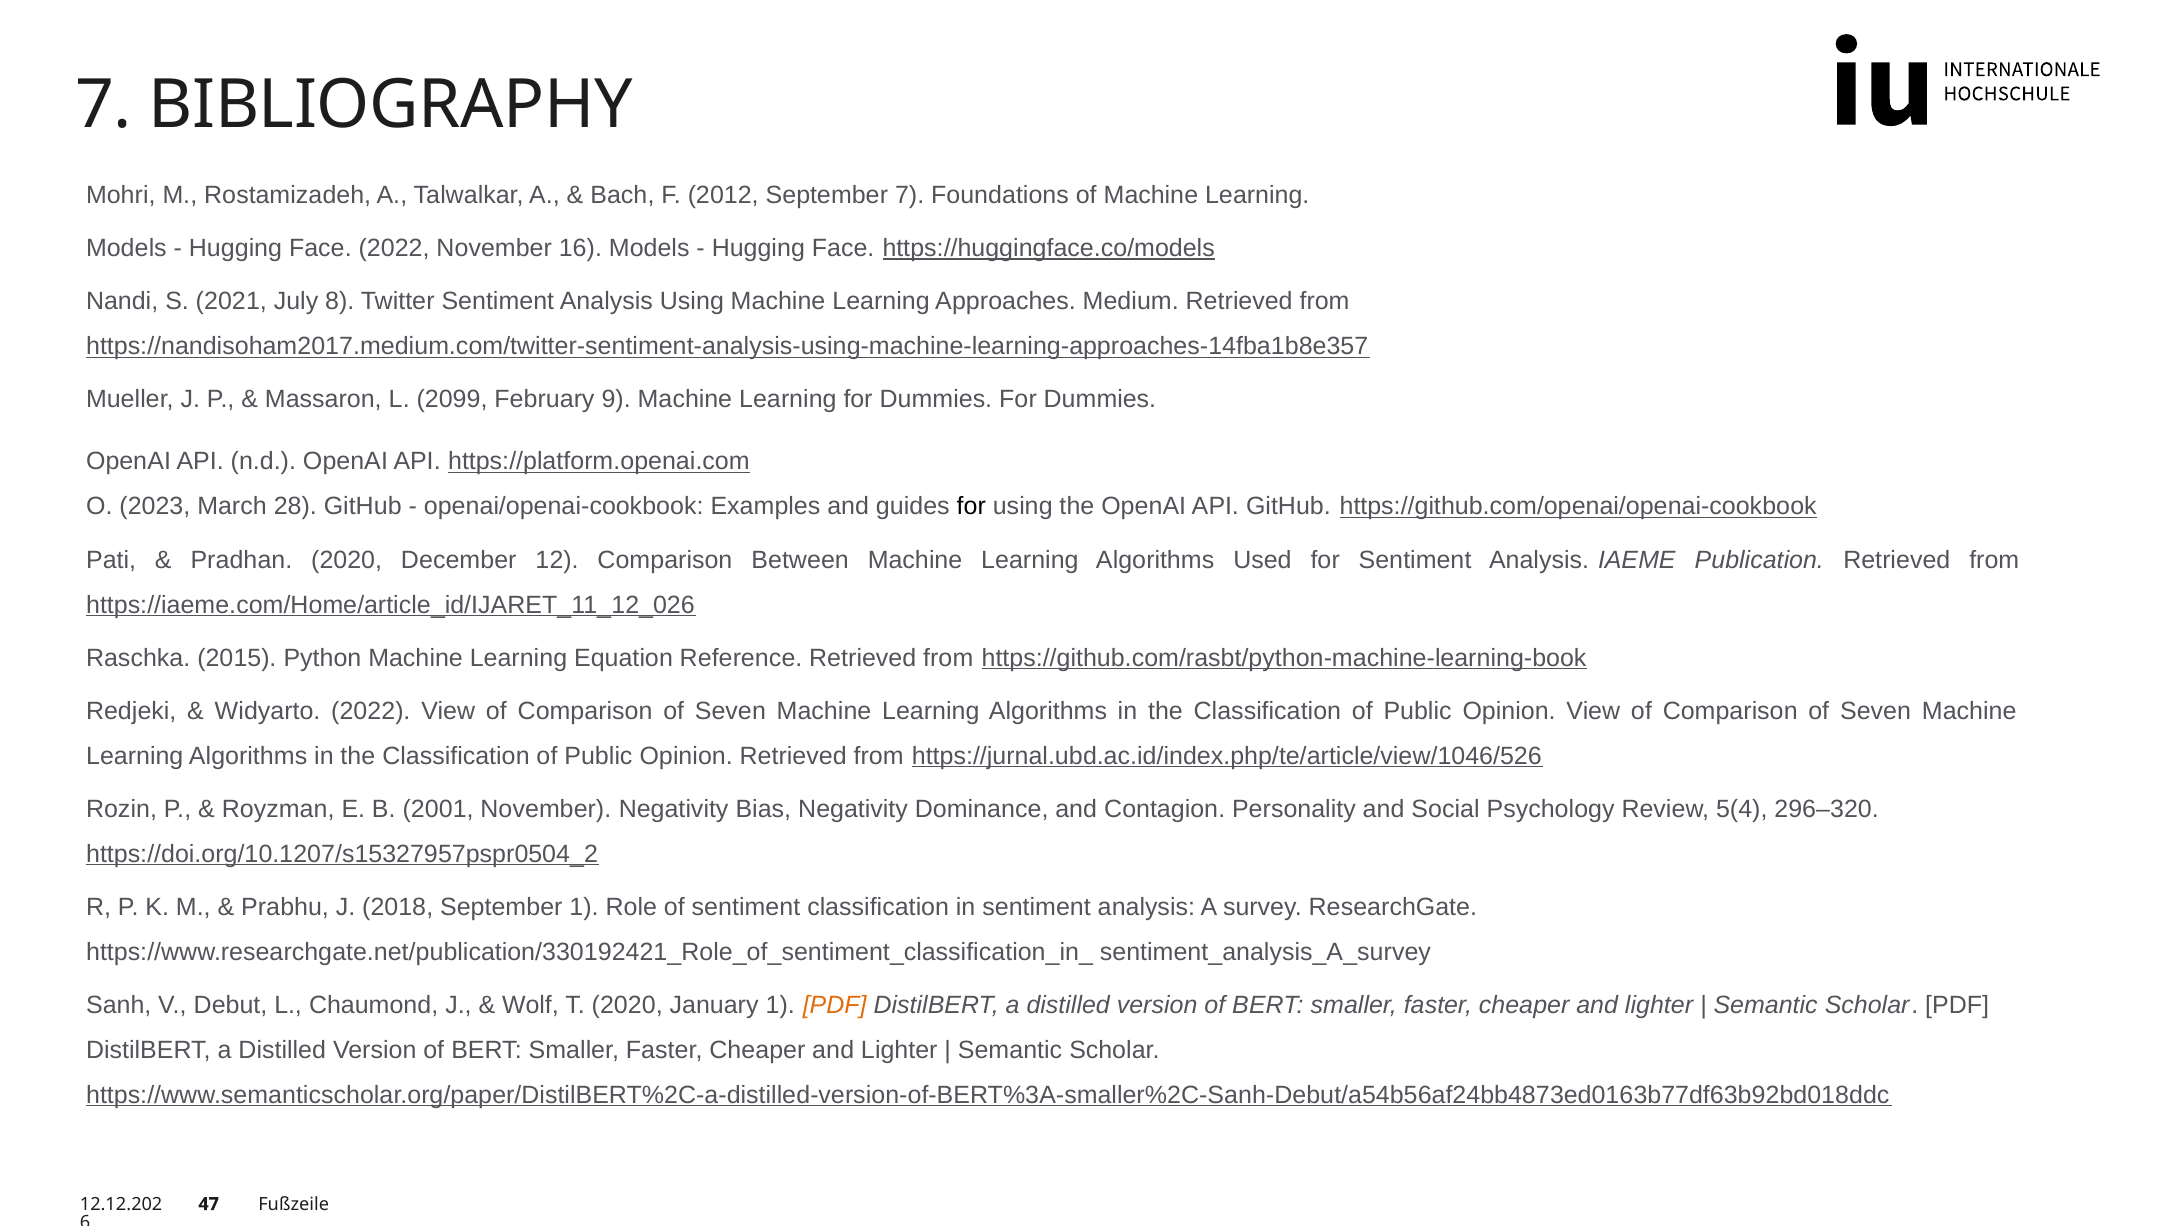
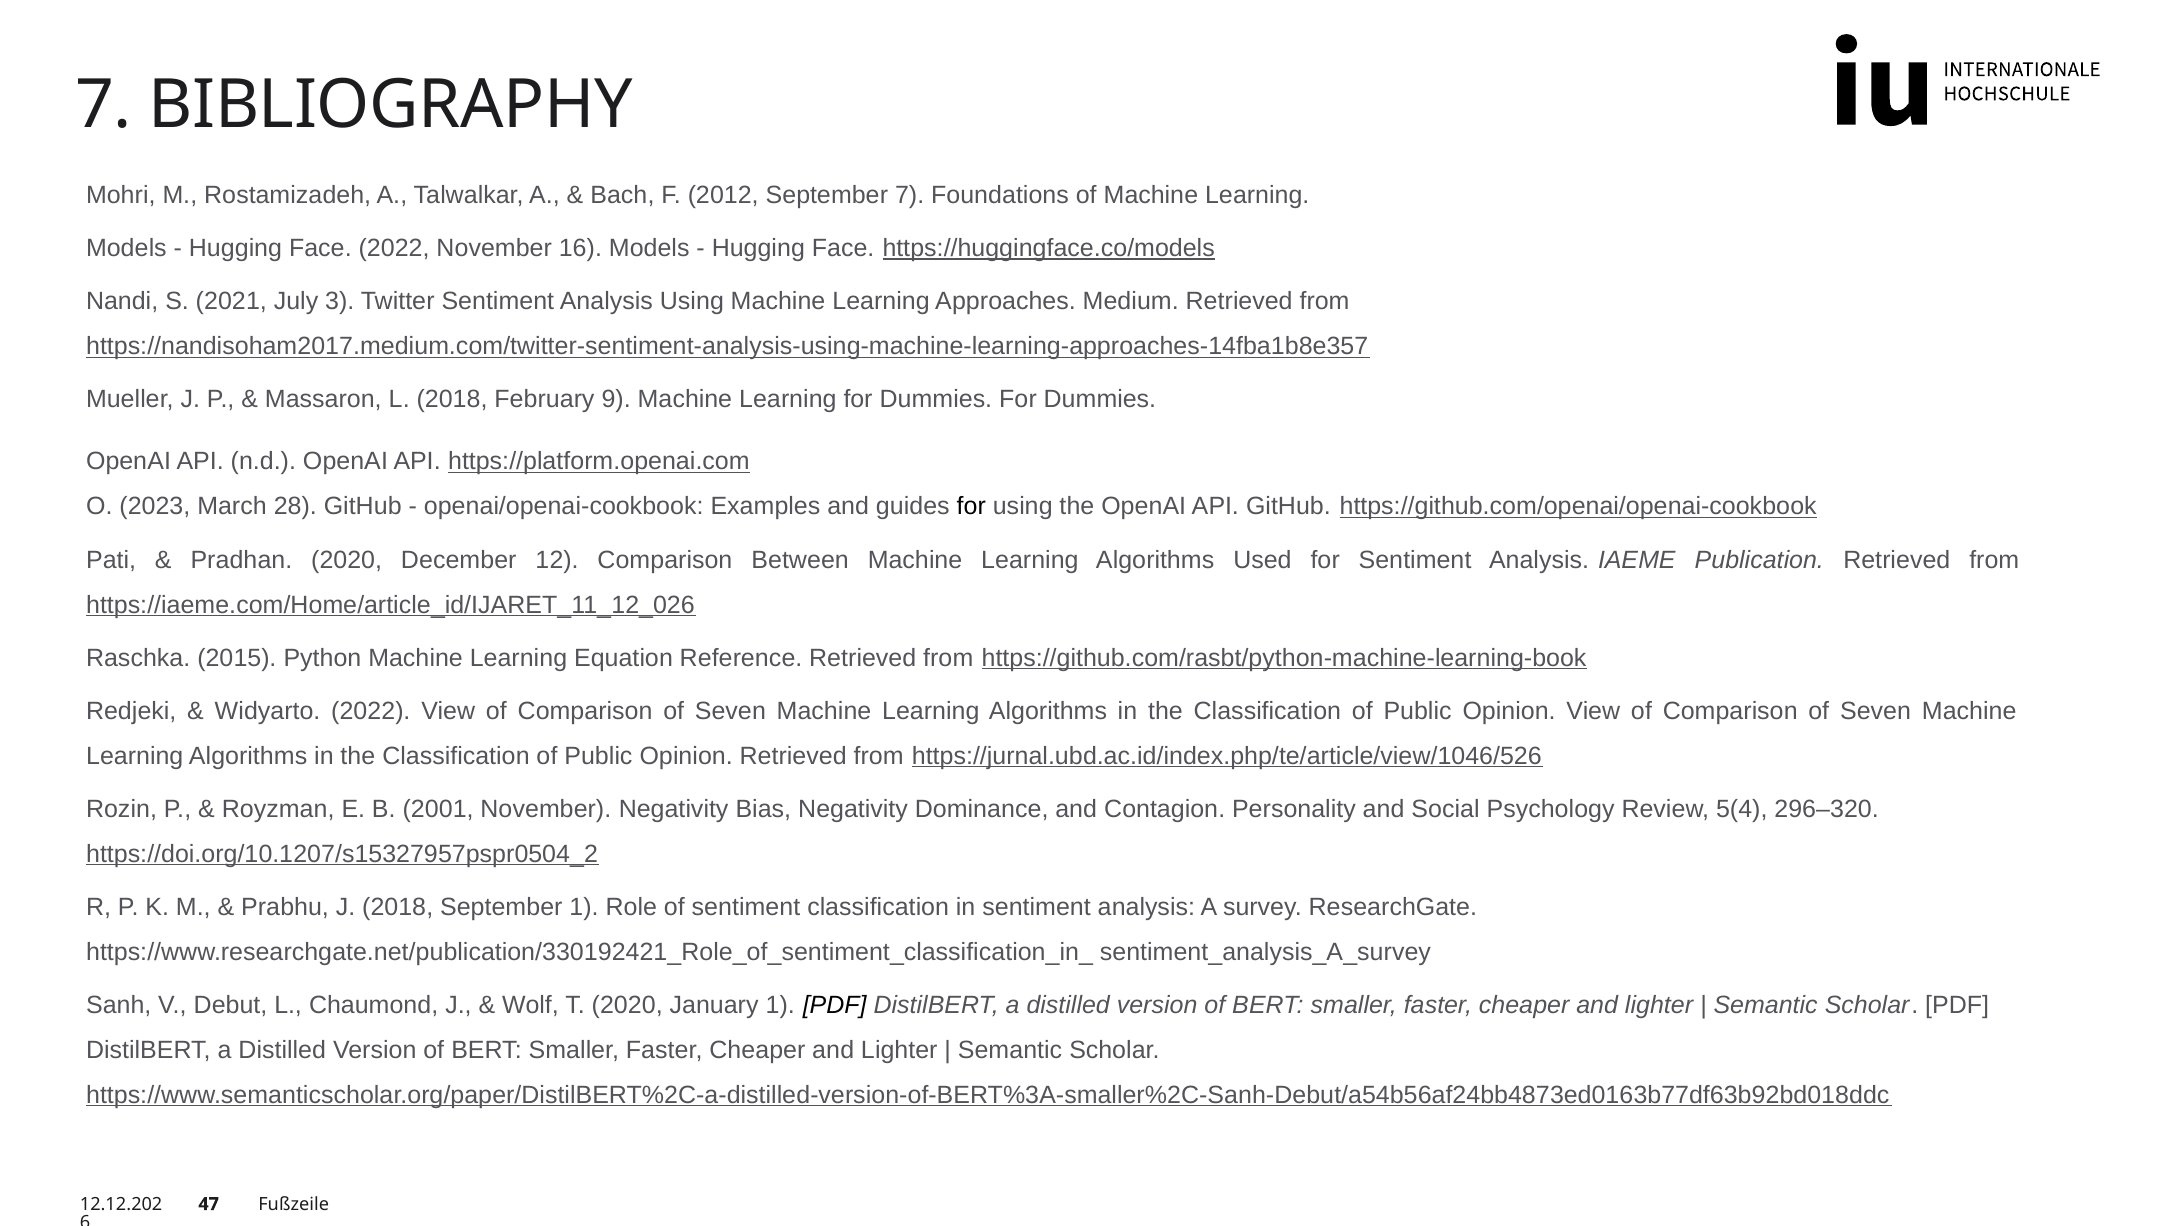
8: 8 -> 3
L 2099: 2099 -> 2018
PDF at (835, 1005) colour: orange -> black
